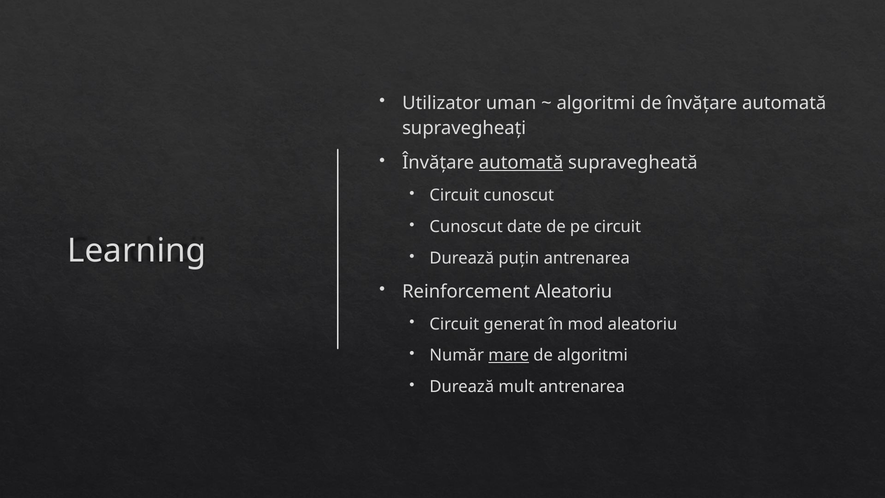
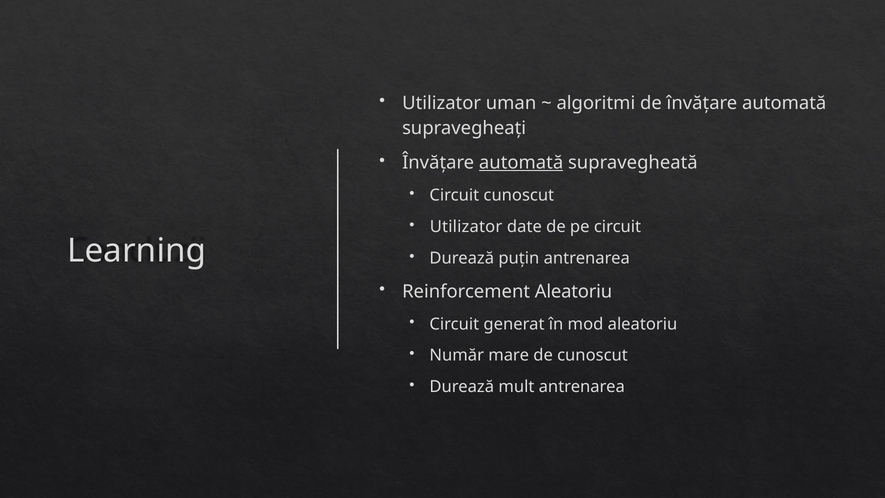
Cunoscut at (466, 227): Cunoscut -> Utilizator
mare underline: present -> none
de algoritmi: algoritmi -> cunoscut
